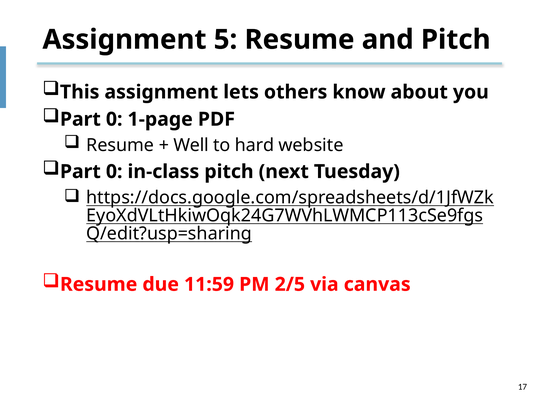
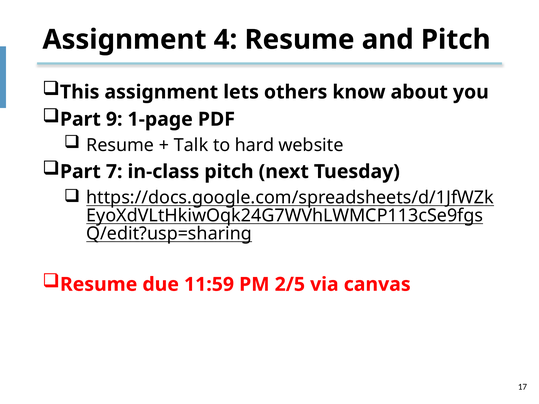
5: 5 -> 4
0 at (114, 119): 0 -> 9
Well: Well -> Talk
0 at (114, 172): 0 -> 7
